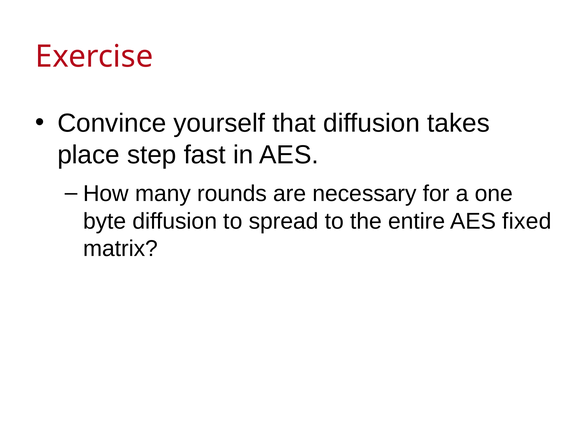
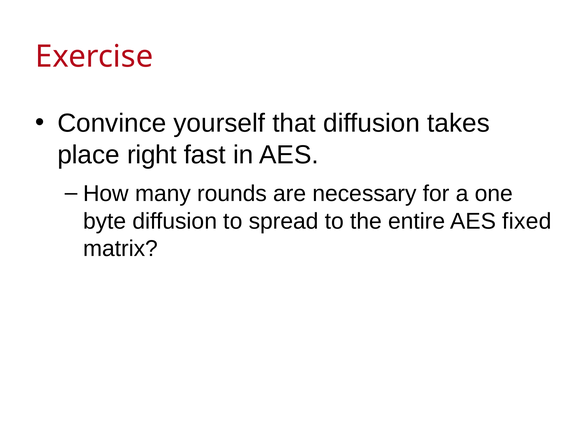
step: step -> right
